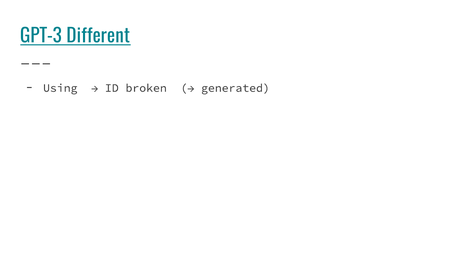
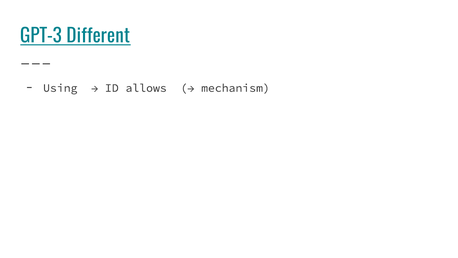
broken: broken -> allows
generated: generated -> mechanism
